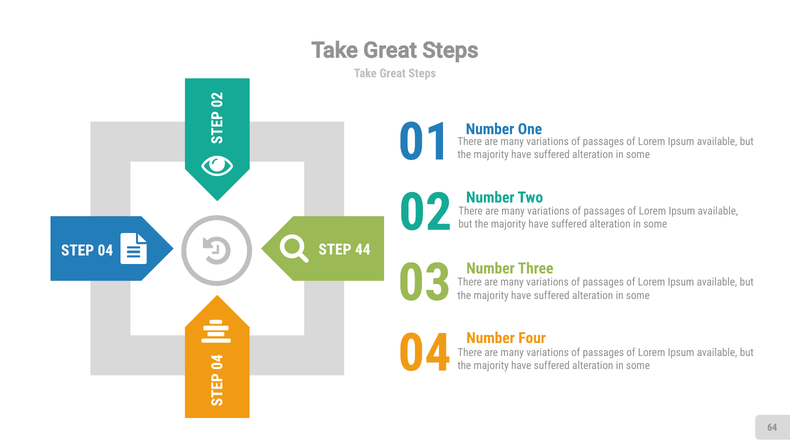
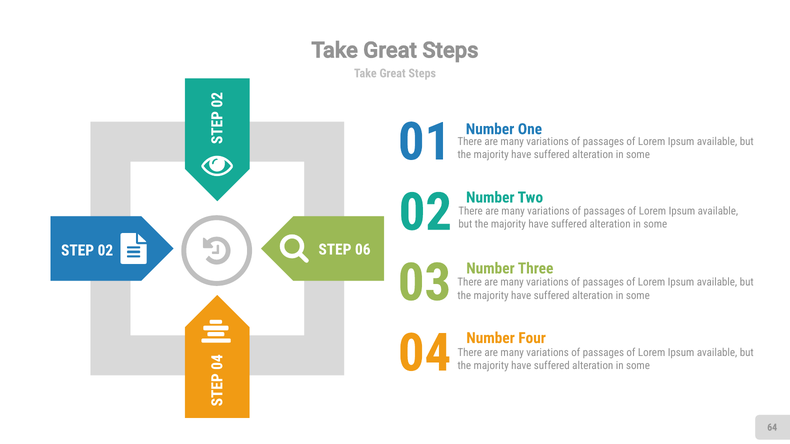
44: 44 -> 06
STEP 04: 04 -> 02
